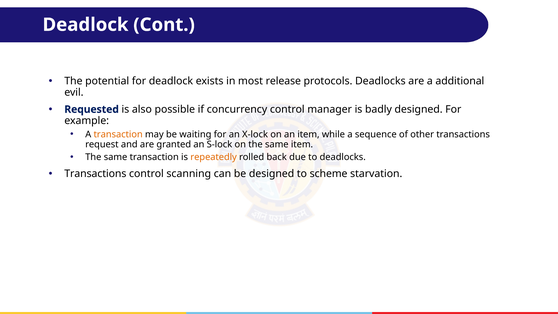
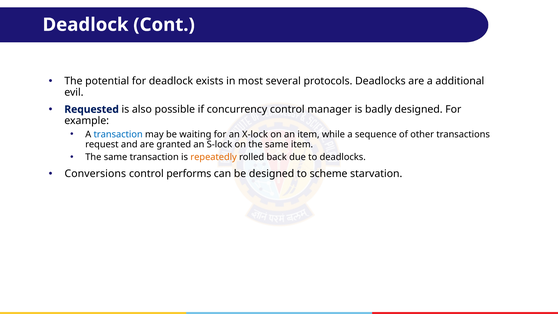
release: release -> several
transaction at (118, 134) colour: orange -> blue
Transactions at (95, 174): Transactions -> Conversions
scanning: scanning -> performs
